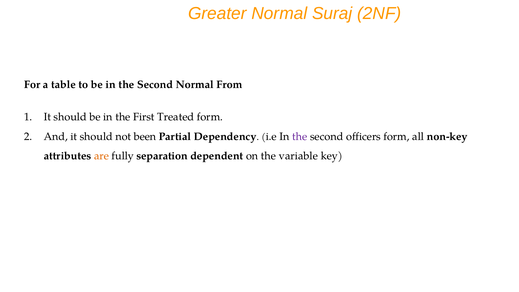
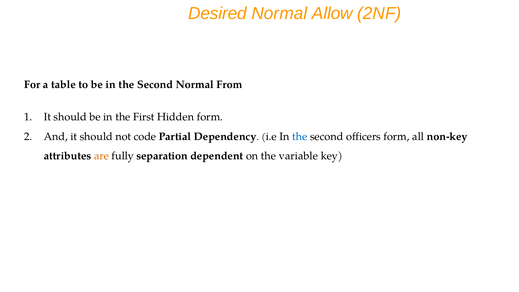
Greater: Greater -> Desired
Suraj: Suraj -> Allow
Treated: Treated -> Hidden
been: been -> code
the at (300, 137) colour: purple -> blue
